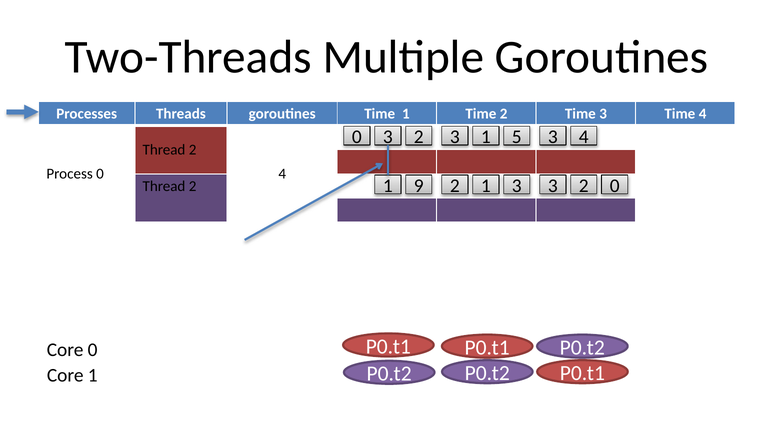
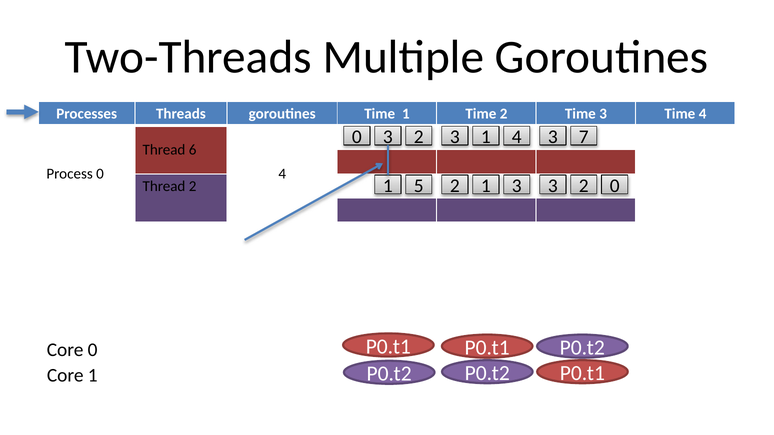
1 5: 5 -> 4
3 4: 4 -> 7
2 at (193, 150): 2 -> 6
9: 9 -> 5
